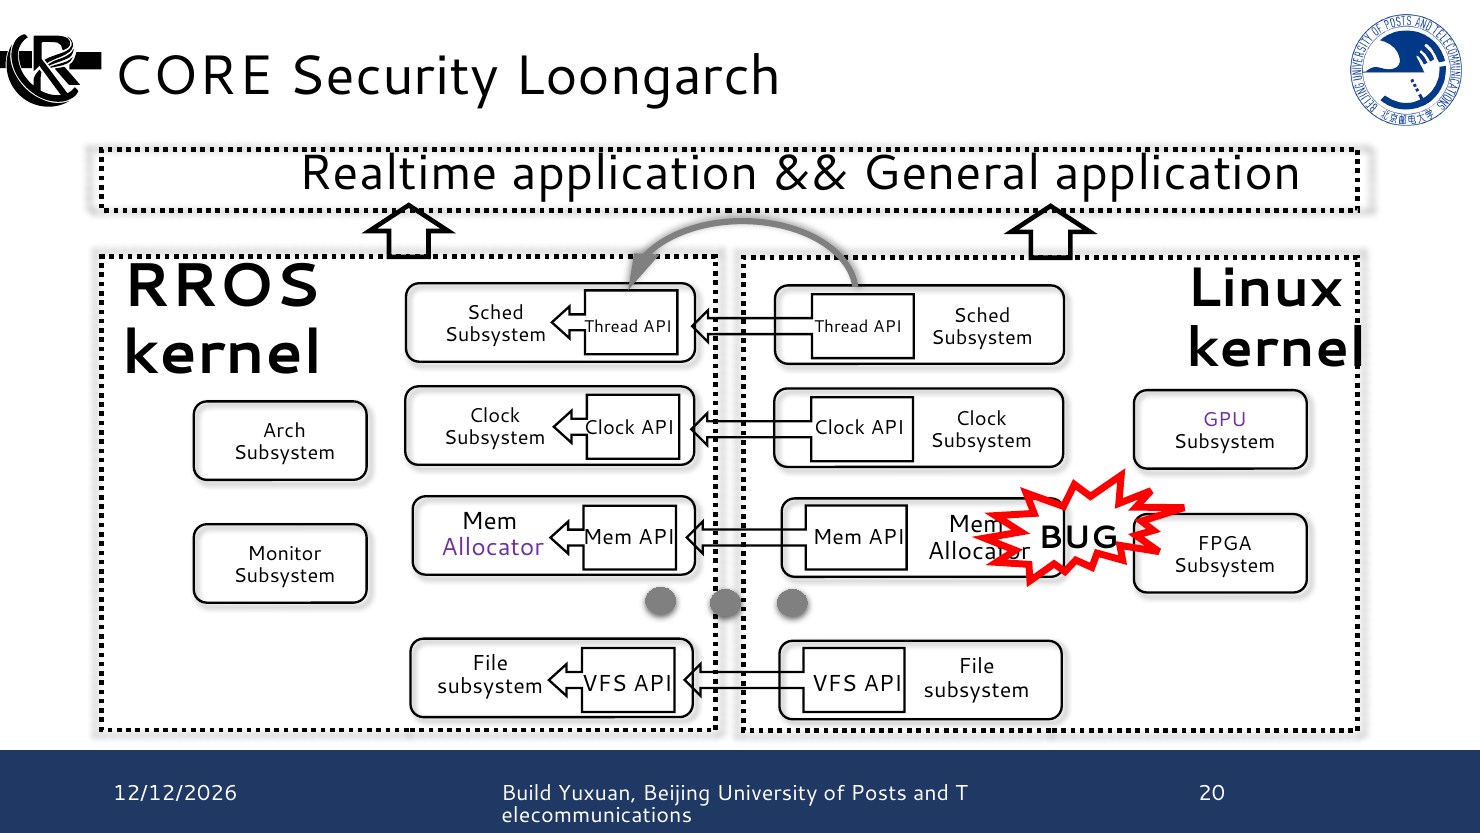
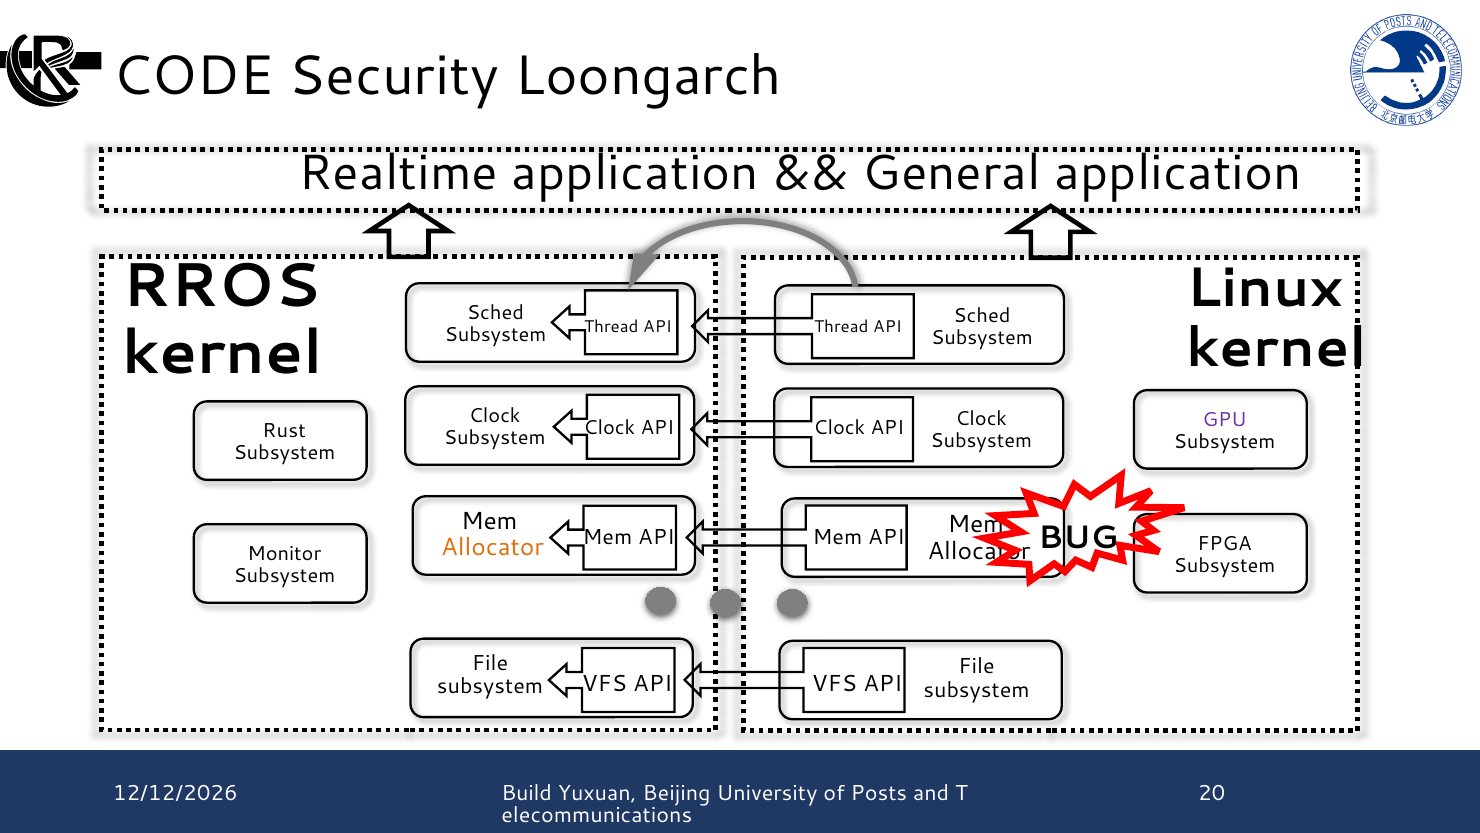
CORE: CORE -> CODE
Arch: Arch -> Rust
Allocator at (493, 547) colour: purple -> orange
